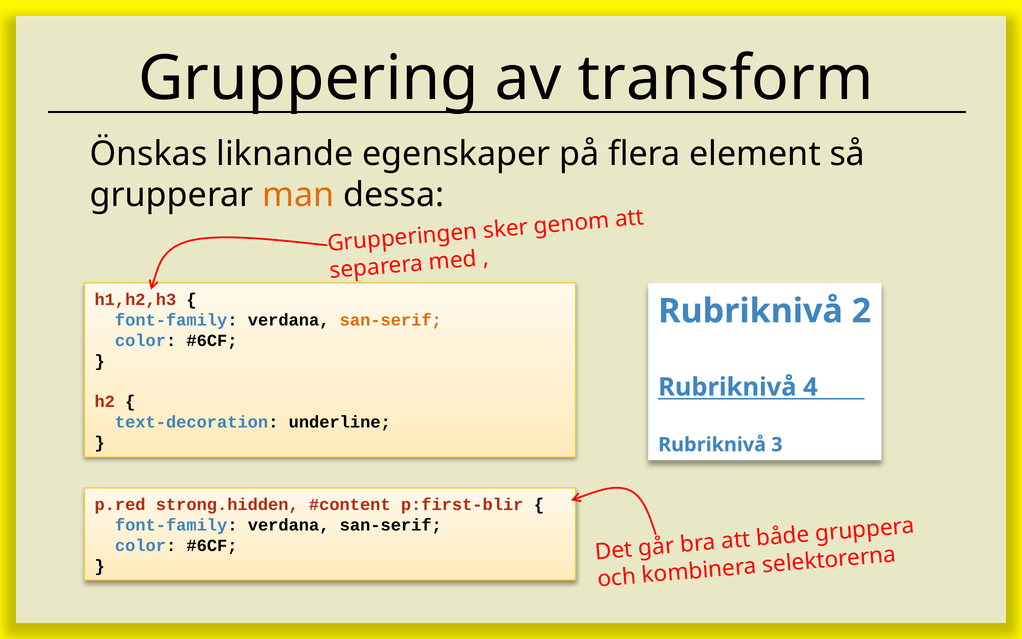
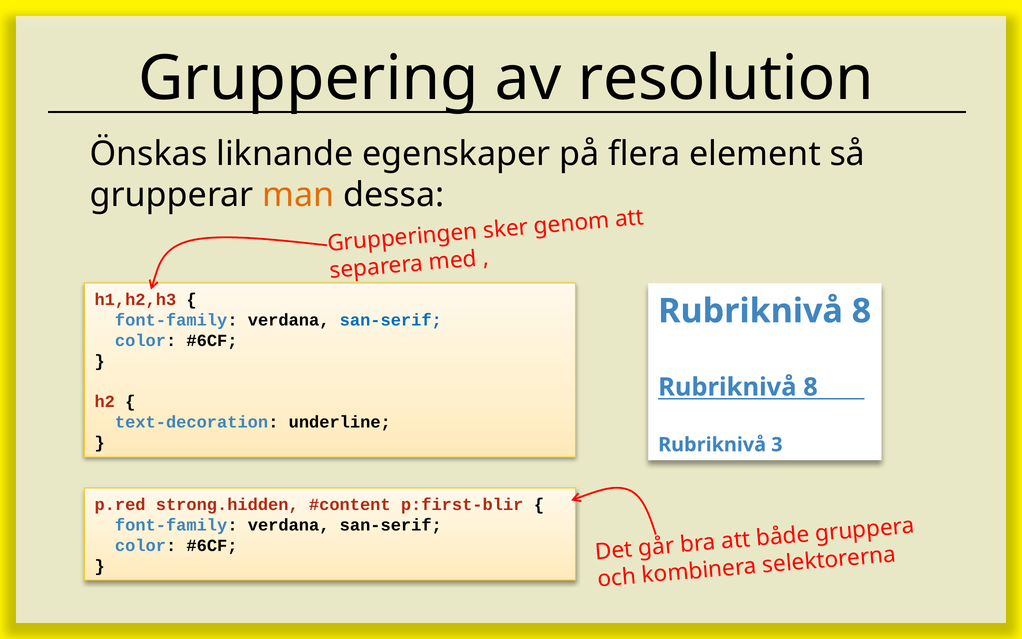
transform: transform -> resolution
2 at (861, 311): 2 -> 8
san-serif at (391, 320) colour: orange -> blue
4 at (810, 387): 4 -> 8
